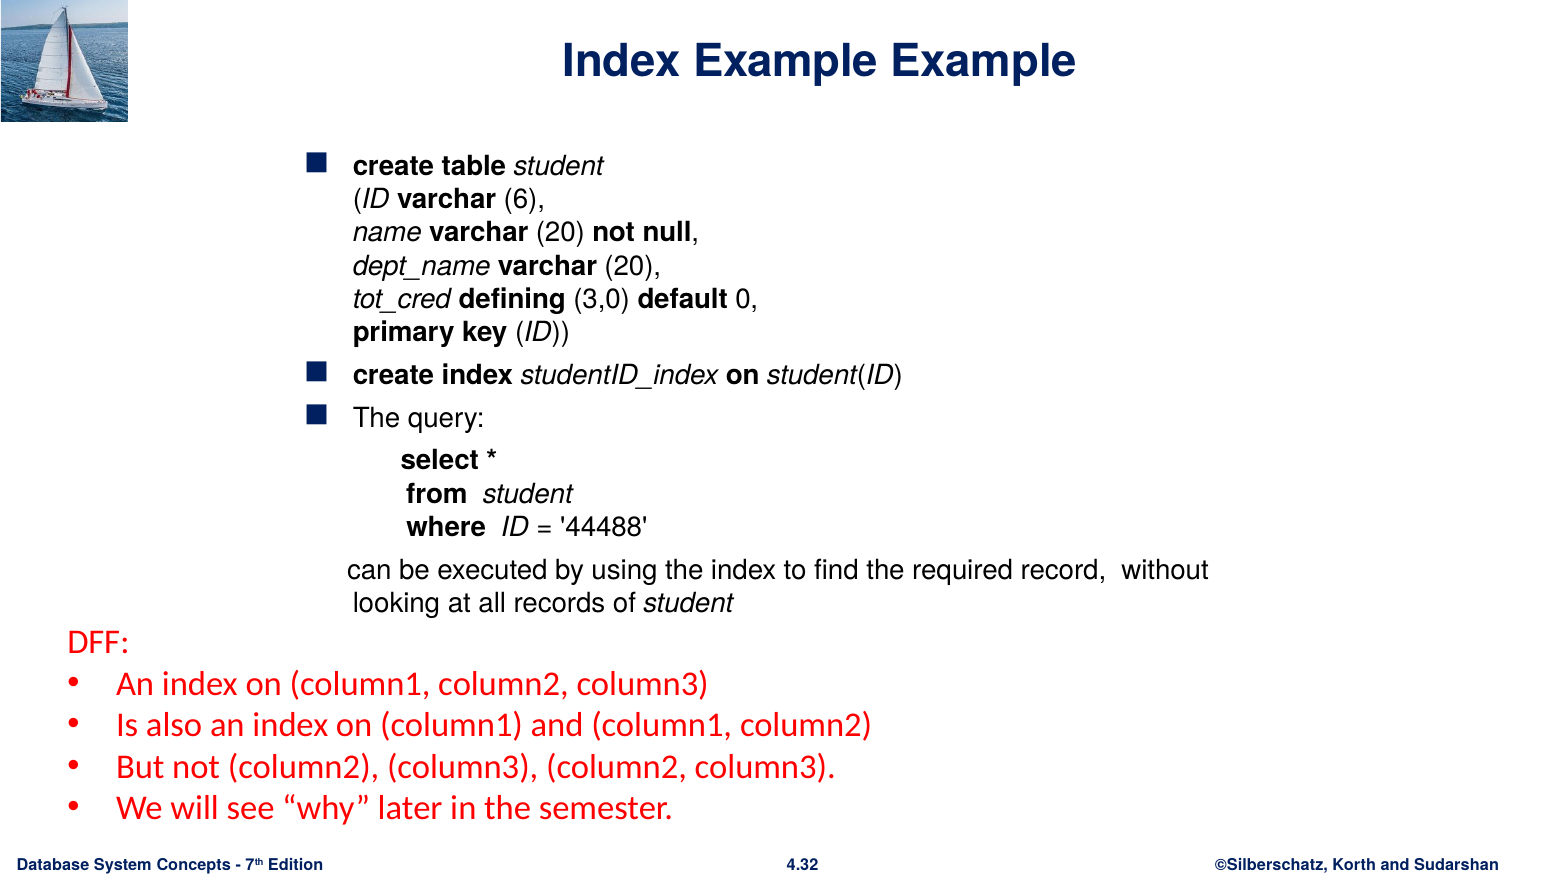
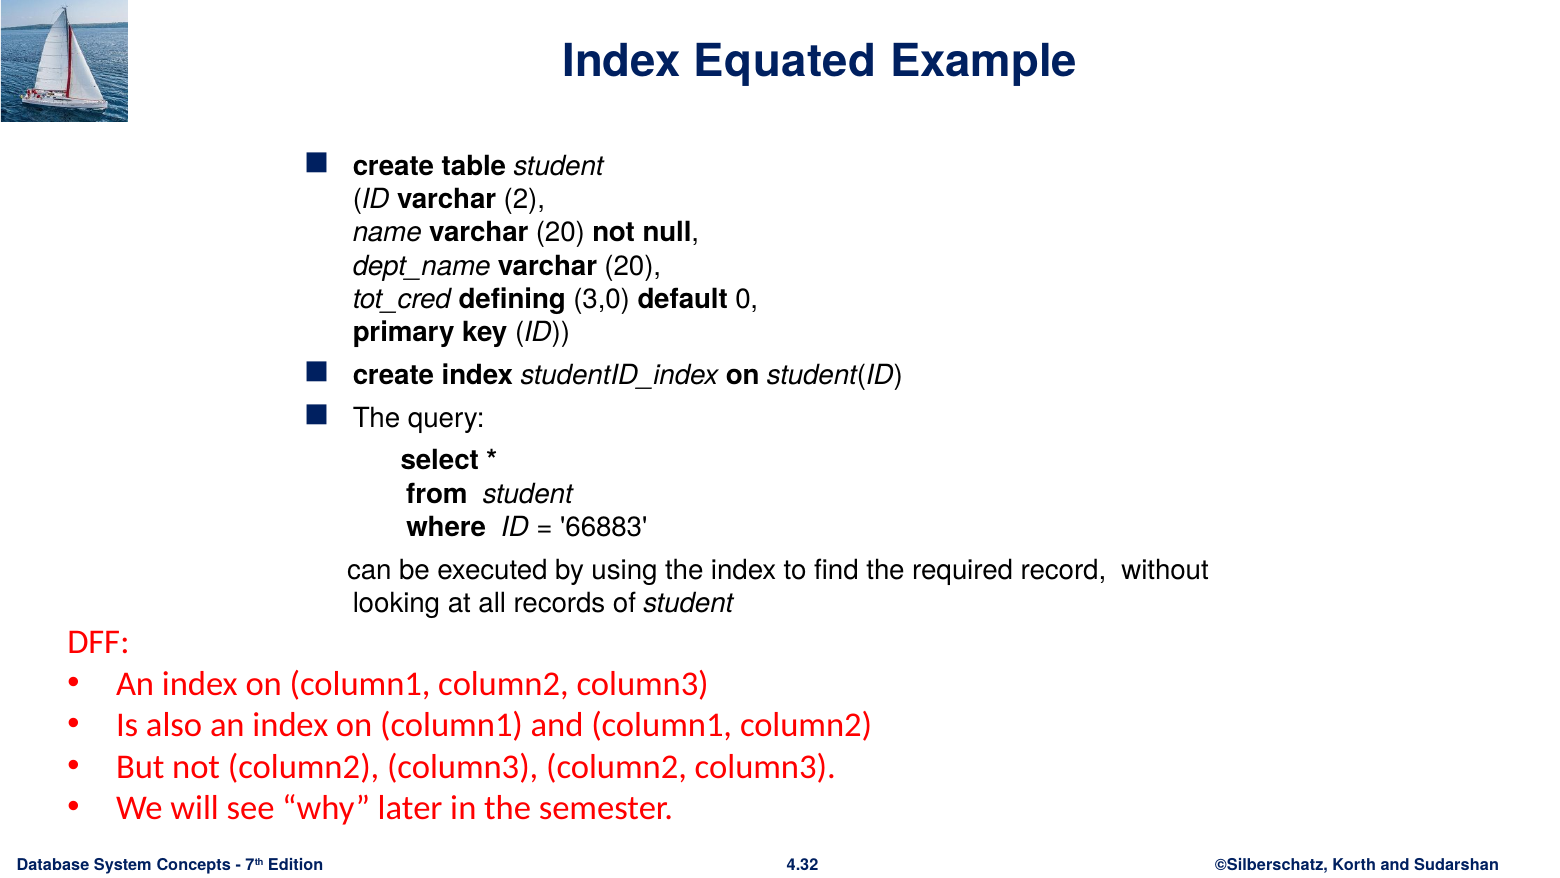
Index Example: Example -> Equated
6: 6 -> 2
44488: 44488 -> 66883
